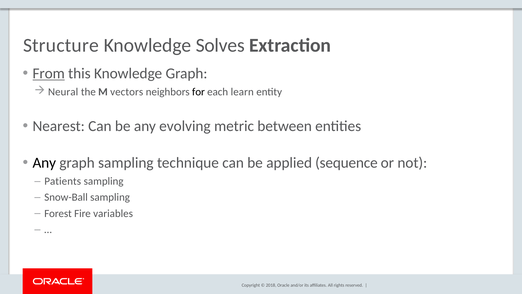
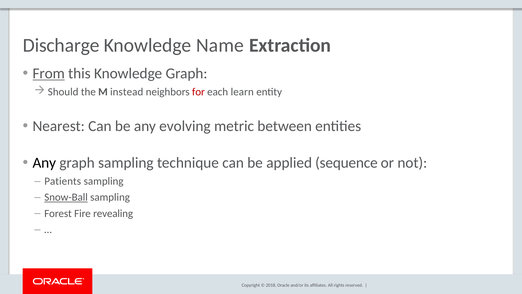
Structure: Structure -> Discharge
Solves: Solves -> Name
Neural: Neural -> Should
vectors: vectors -> instead
for colour: black -> red
Snow-Ball underline: none -> present
variables: variables -> revealing
